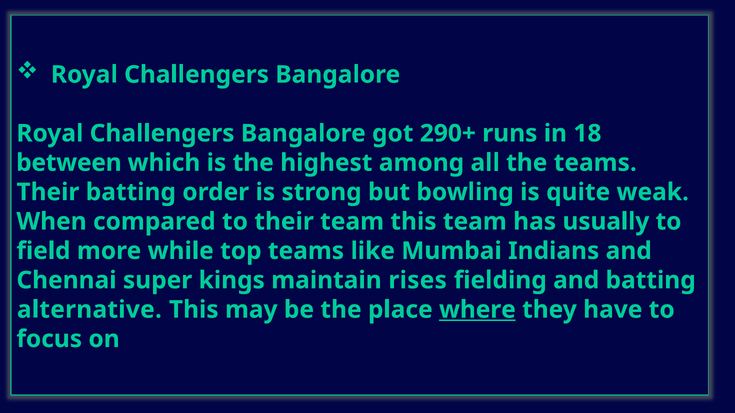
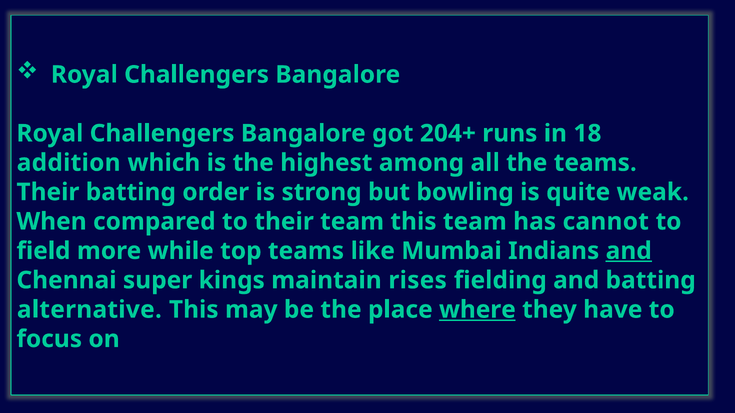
290+: 290+ -> 204+
between: between -> addition
usually: usually -> cannot
and at (629, 251) underline: none -> present
